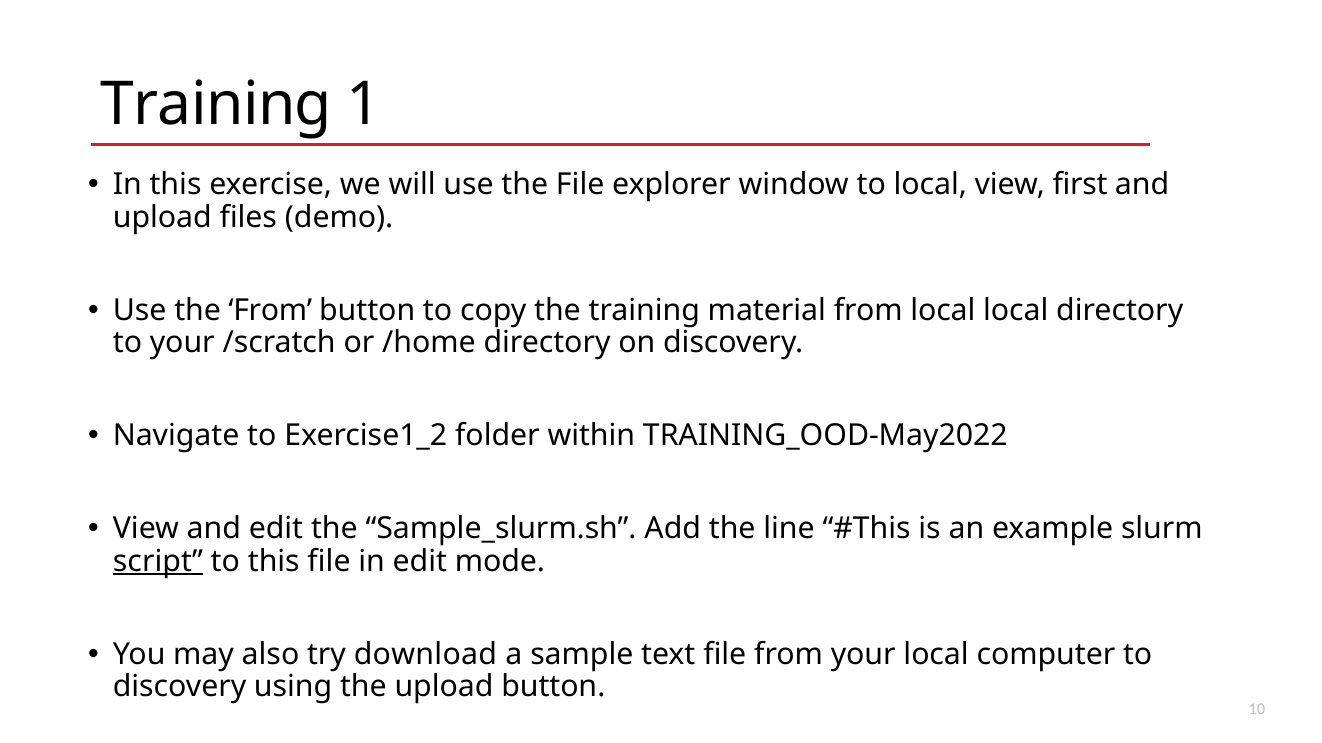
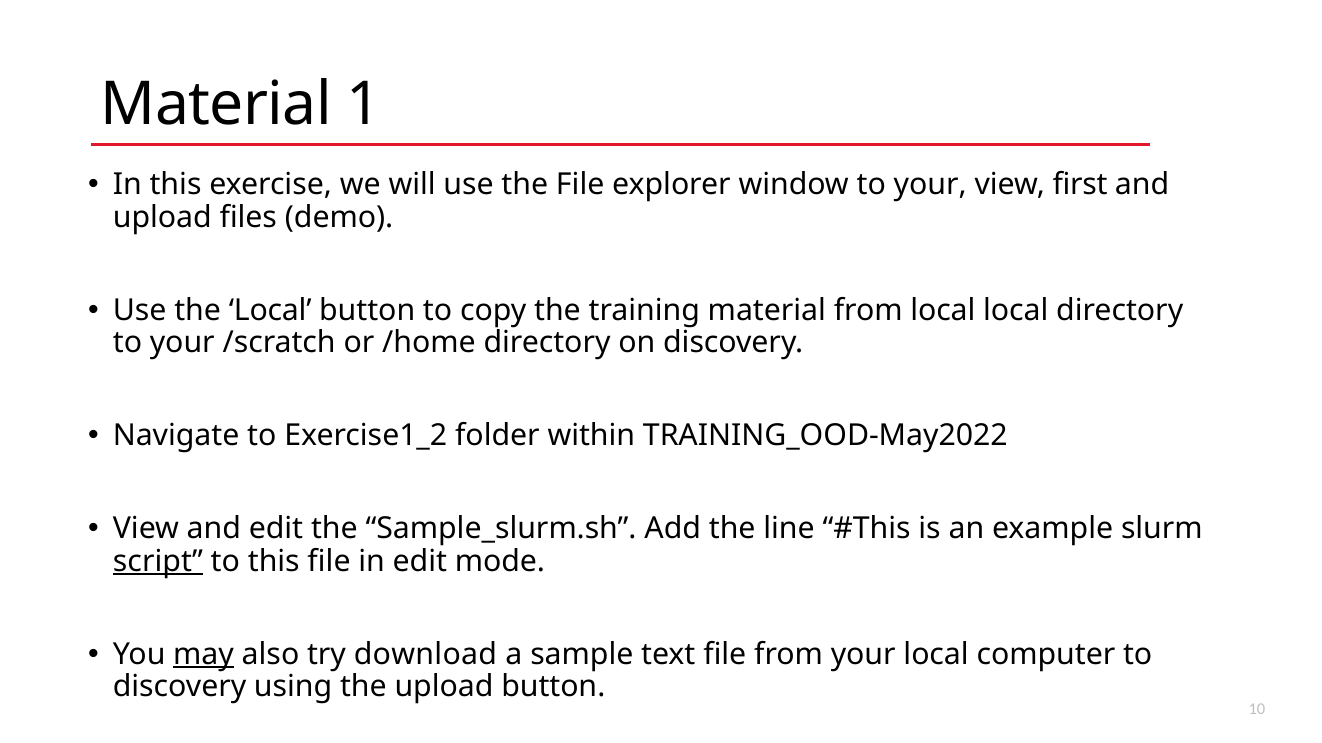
Training at (216, 104): Training -> Material
window to local: local -> your
the From: From -> Local
may underline: none -> present
